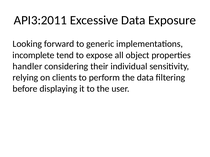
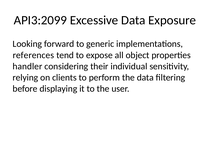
API3:2011: API3:2011 -> API3:2099
incomplete: incomplete -> references
